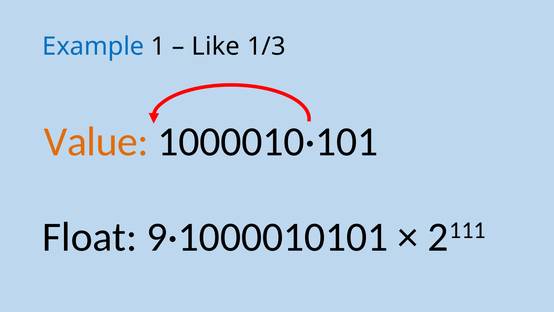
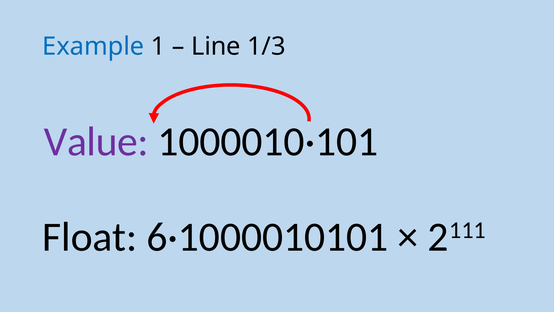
Like: Like -> Line
Value colour: orange -> purple
9·1000010101: 9·1000010101 -> 6·1000010101
